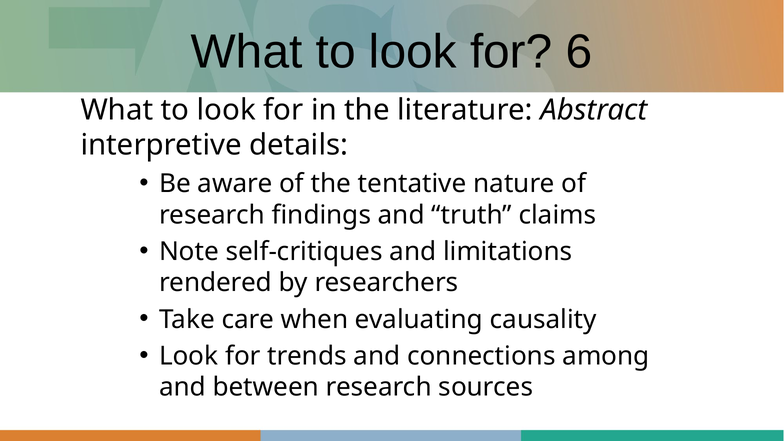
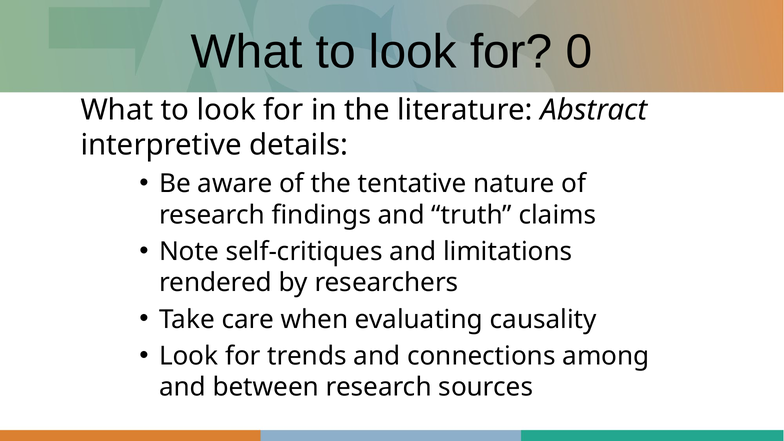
6: 6 -> 0
